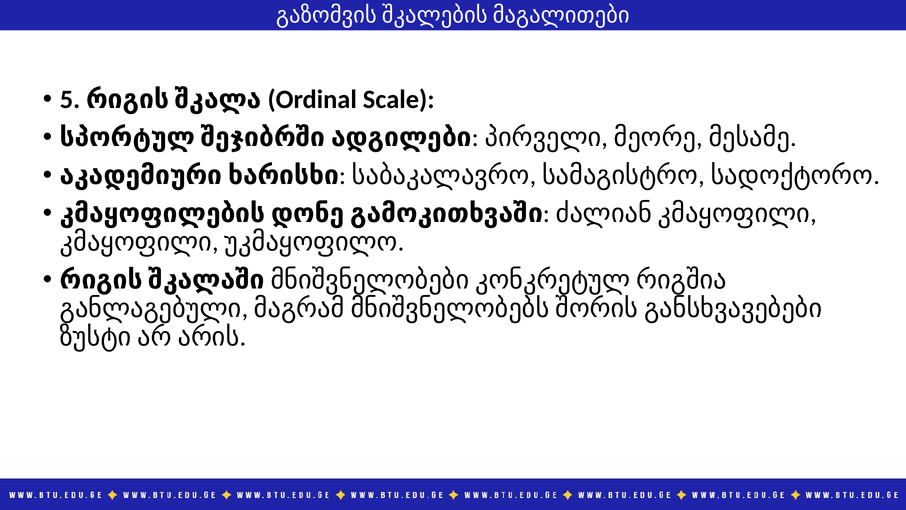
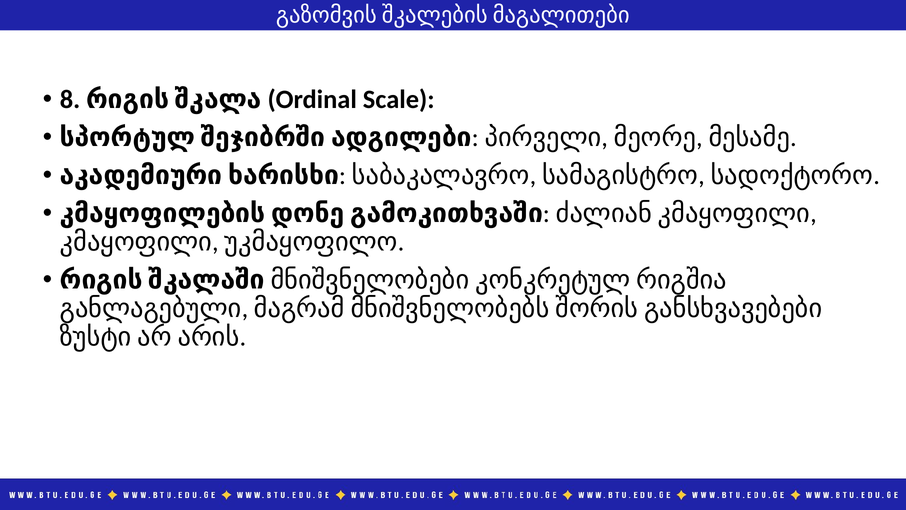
5: 5 -> 8
